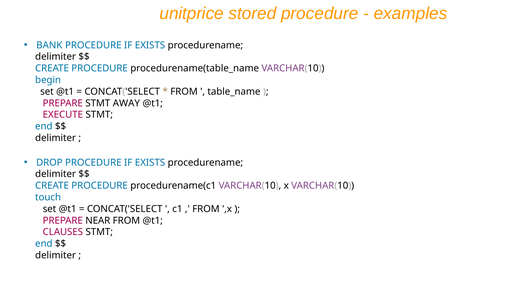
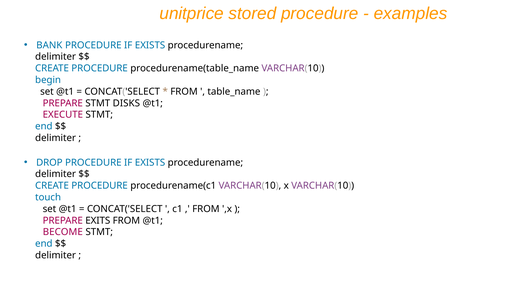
AWAY: AWAY -> DISKS
NEAR: NEAR -> EXITS
CLAUSES: CLAUSES -> BECOME
